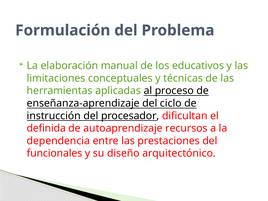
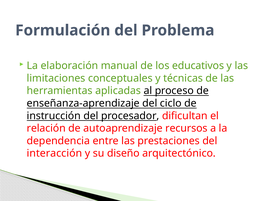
definida: definida -> relación
funcionales: funcionales -> interacción
